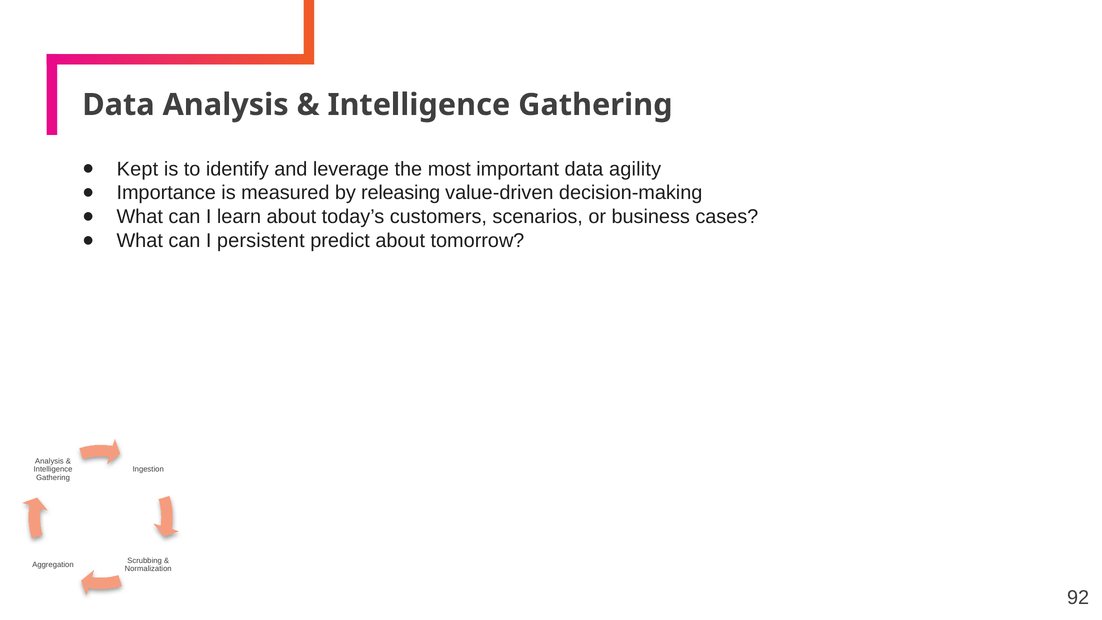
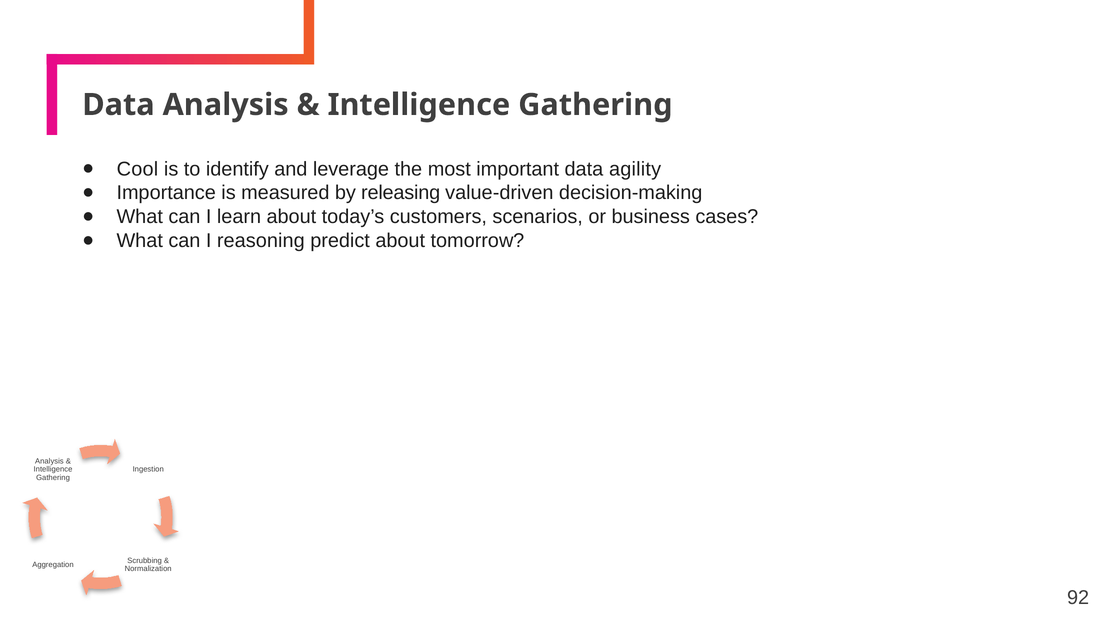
Kept: Kept -> Cool
persistent: persistent -> reasoning
